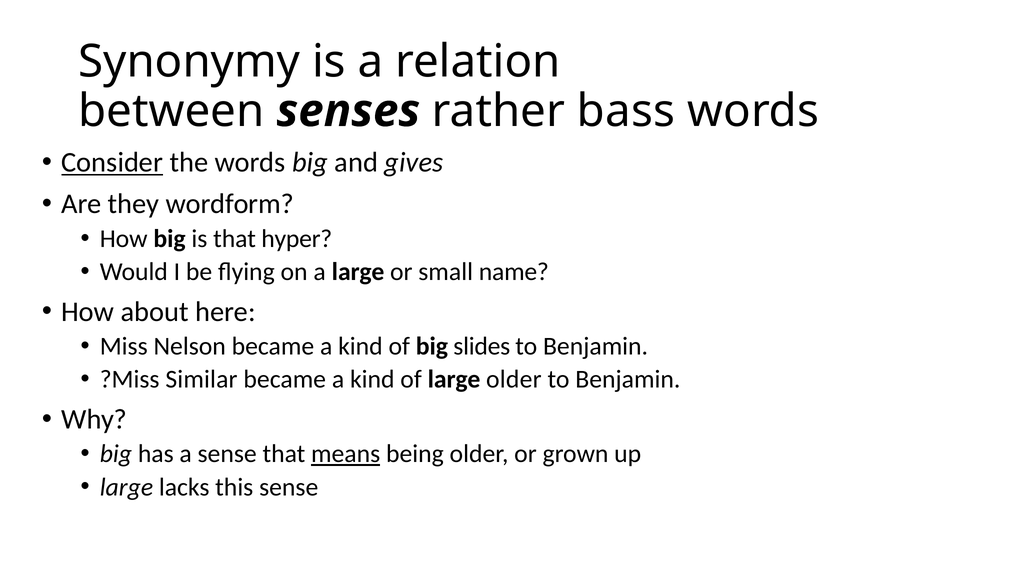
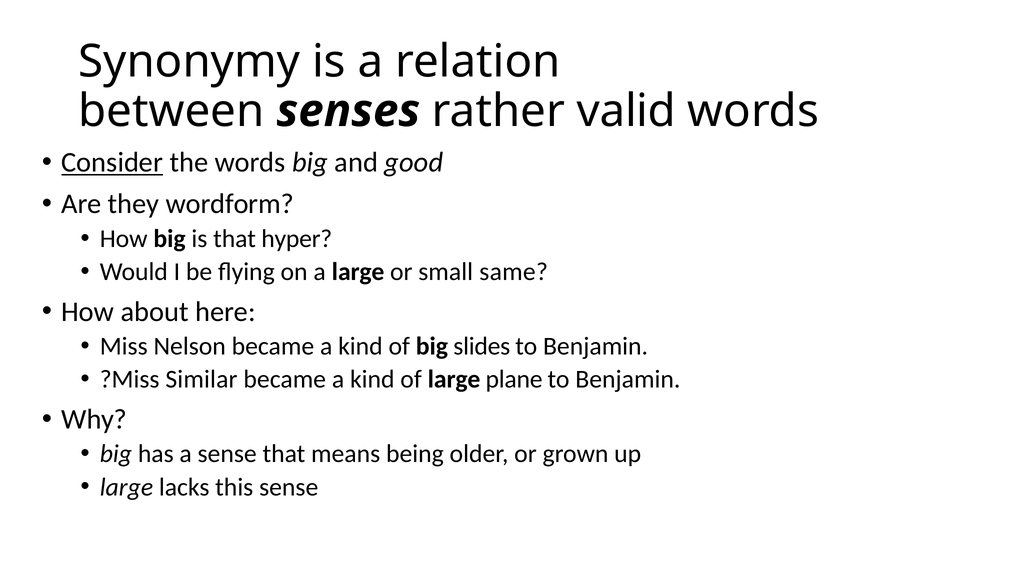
bass: bass -> valid
gives: gives -> good
name: name -> same
large older: older -> plane
means underline: present -> none
